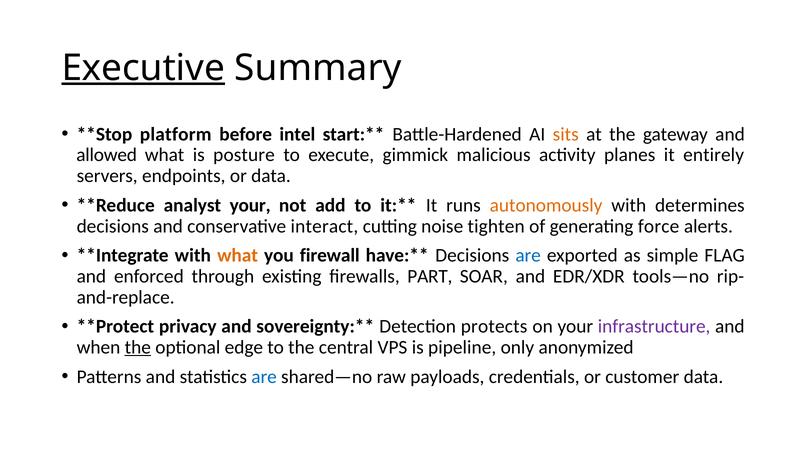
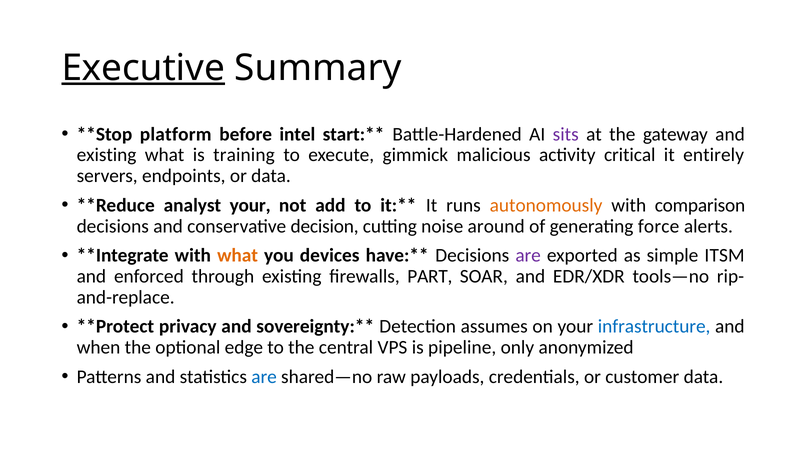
sits colour: orange -> purple
allowed at (107, 155): allowed -> existing
posture: posture -> training
planes: planes -> critical
determines: determines -> comparison
interact: interact -> decision
tighten: tighten -> around
firewall: firewall -> devices
are at (528, 255) colour: blue -> purple
FLAG: FLAG -> ITSM
protects: protects -> assumes
infrastructure colour: purple -> blue
the at (138, 347) underline: present -> none
